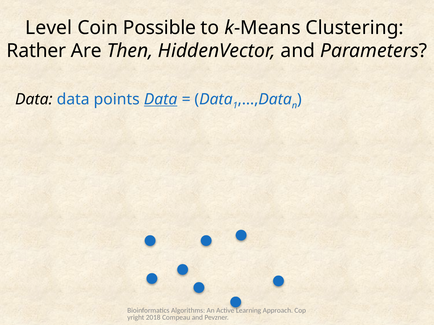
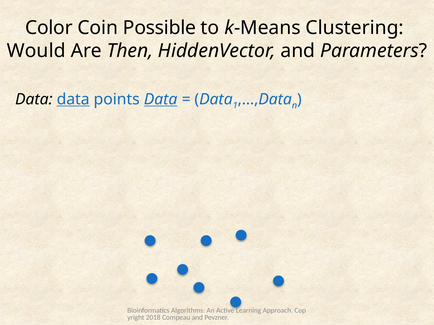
Level: Level -> Color
Rather: Rather -> Would
data at (73, 99) underline: none -> present
